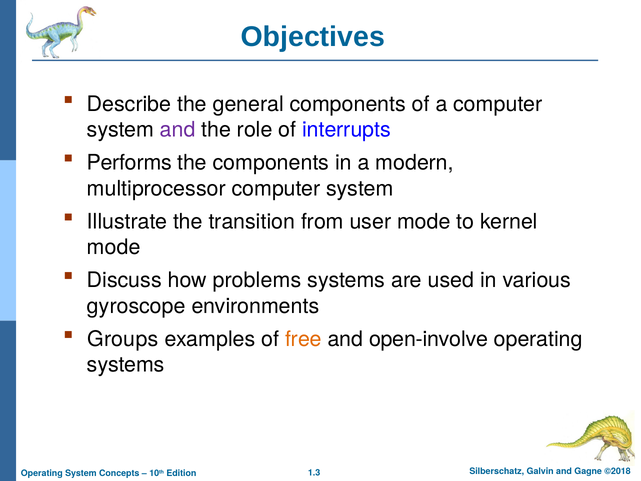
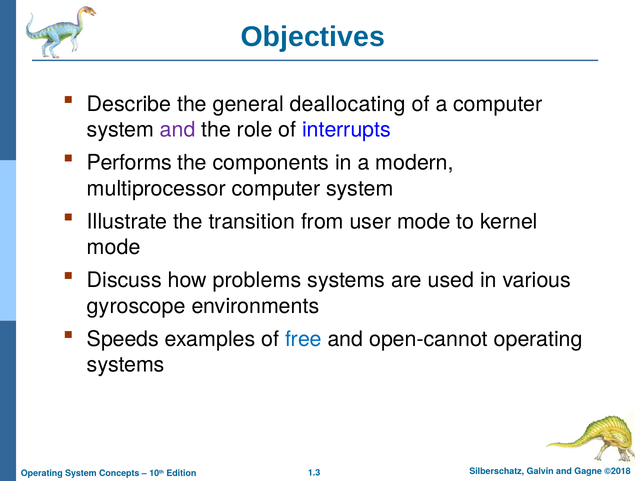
general components: components -> deallocating
Groups: Groups -> Speeds
free colour: orange -> blue
open-involve: open-involve -> open-cannot
